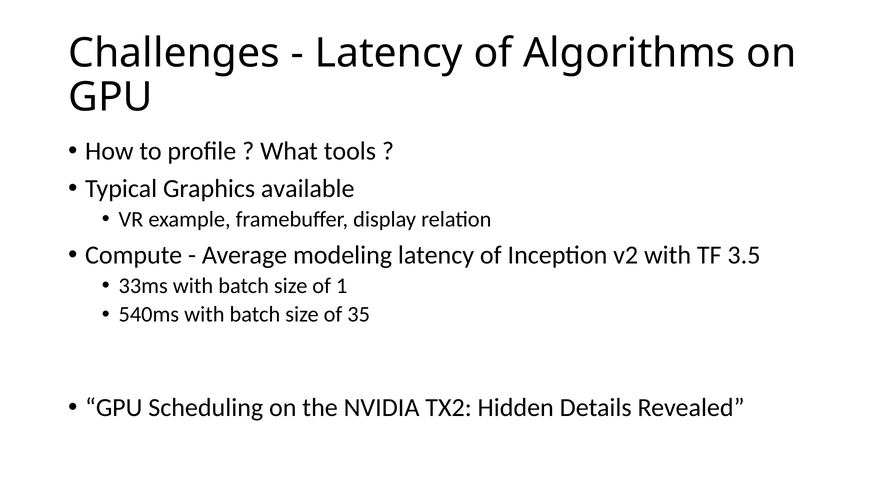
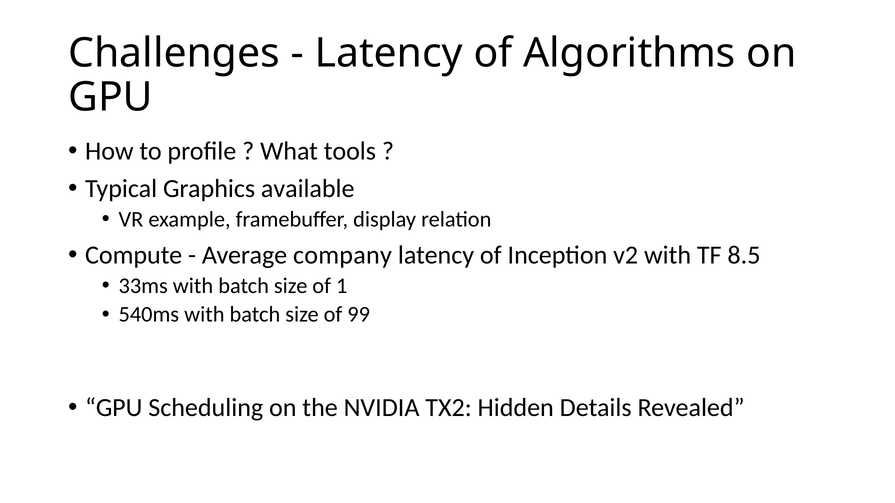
modeling: modeling -> company
3.5: 3.5 -> 8.5
35: 35 -> 99
